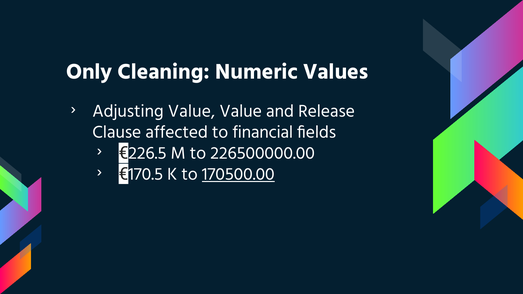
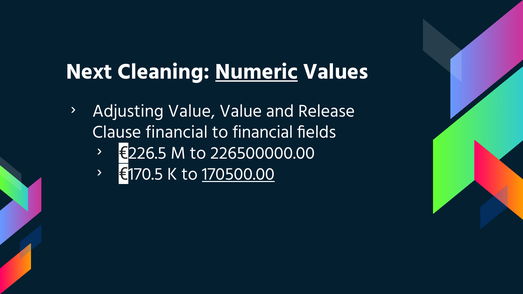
Only: Only -> Next
Numeric underline: none -> present
Clause affected: affected -> financial
